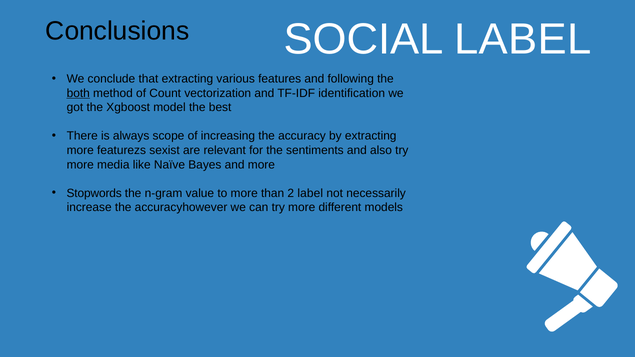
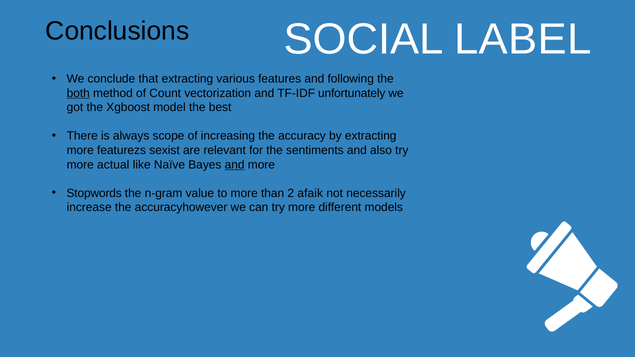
identification: identification -> unfortunately
media: media -> actual
and at (235, 165) underline: none -> present
2 label: label -> afaik
